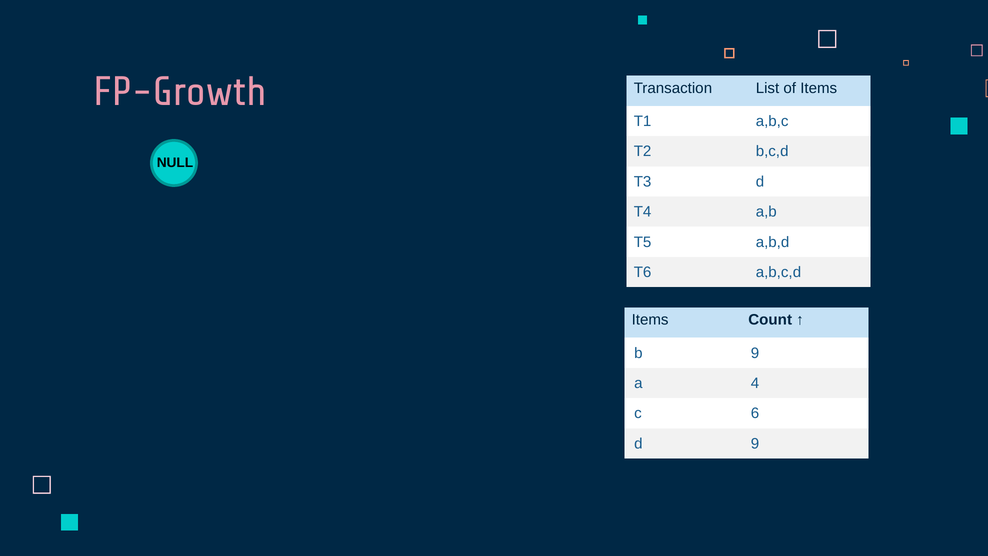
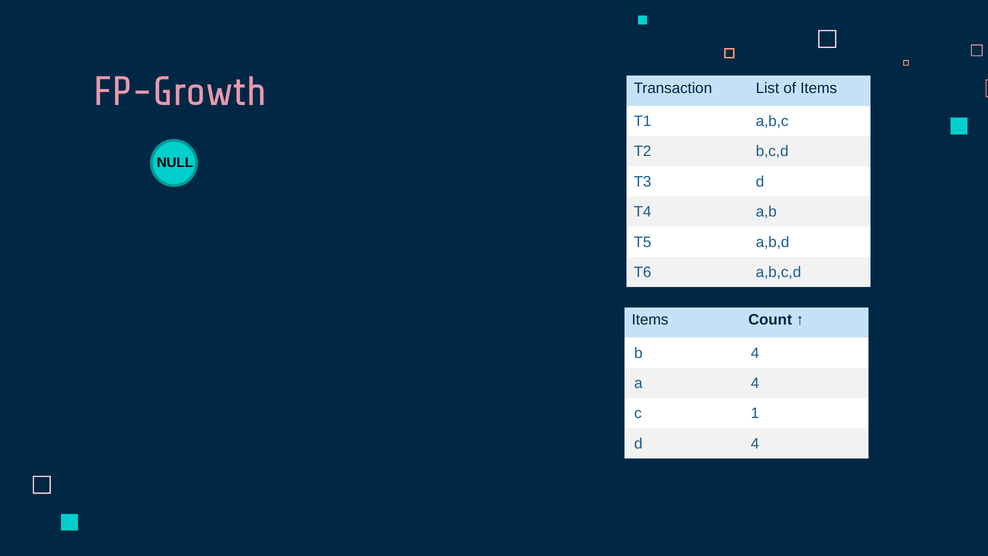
b 9: 9 -> 4
6: 6 -> 1
d 9: 9 -> 4
